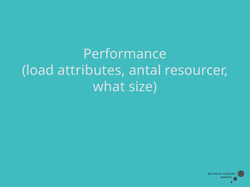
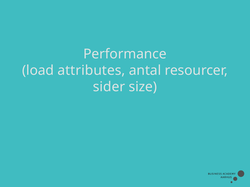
what: what -> sider
